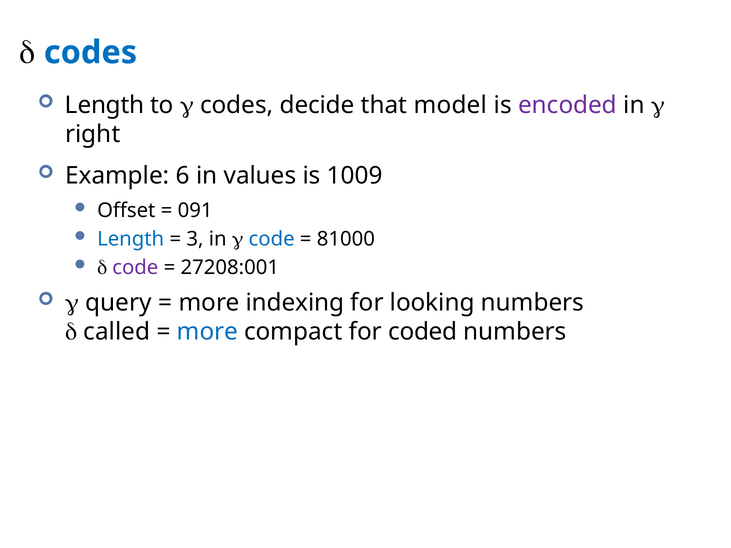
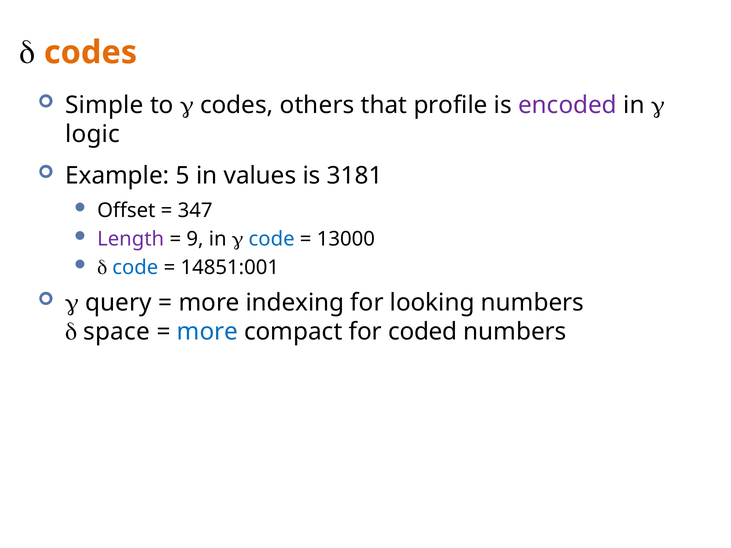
codes at (90, 53) colour: blue -> orange
Length at (105, 105): Length -> Simple
decide: decide -> others
model: model -> profile
right: right -> logic
6: 6 -> 5
1009: 1009 -> 3181
091: 091 -> 347
Length at (131, 239) colour: blue -> purple
3: 3 -> 9
81000: 81000 -> 13000
code at (135, 268) colour: purple -> blue
27208:001: 27208:001 -> 14851:001
called: called -> space
